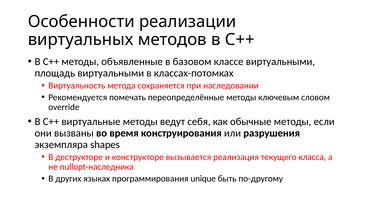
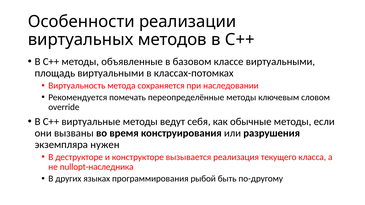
shapes: shapes -> нужен
unique: unique -> рыбой
